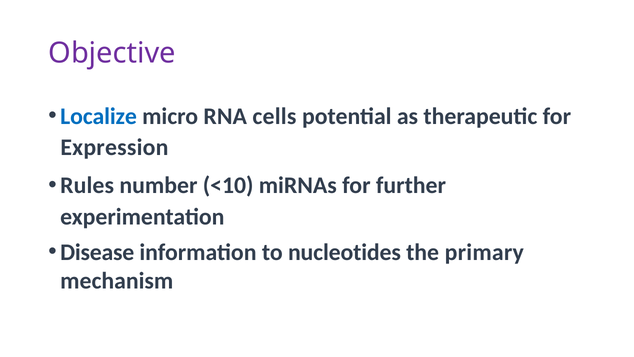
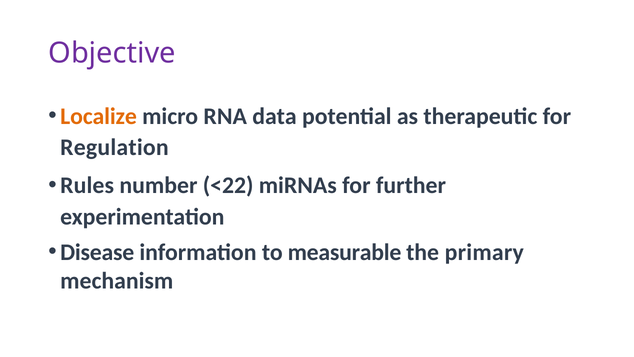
Localize colour: blue -> orange
cells: cells -> data
Expression: Expression -> Regulation
<10: <10 -> <22
nucleotides: nucleotides -> measurable
